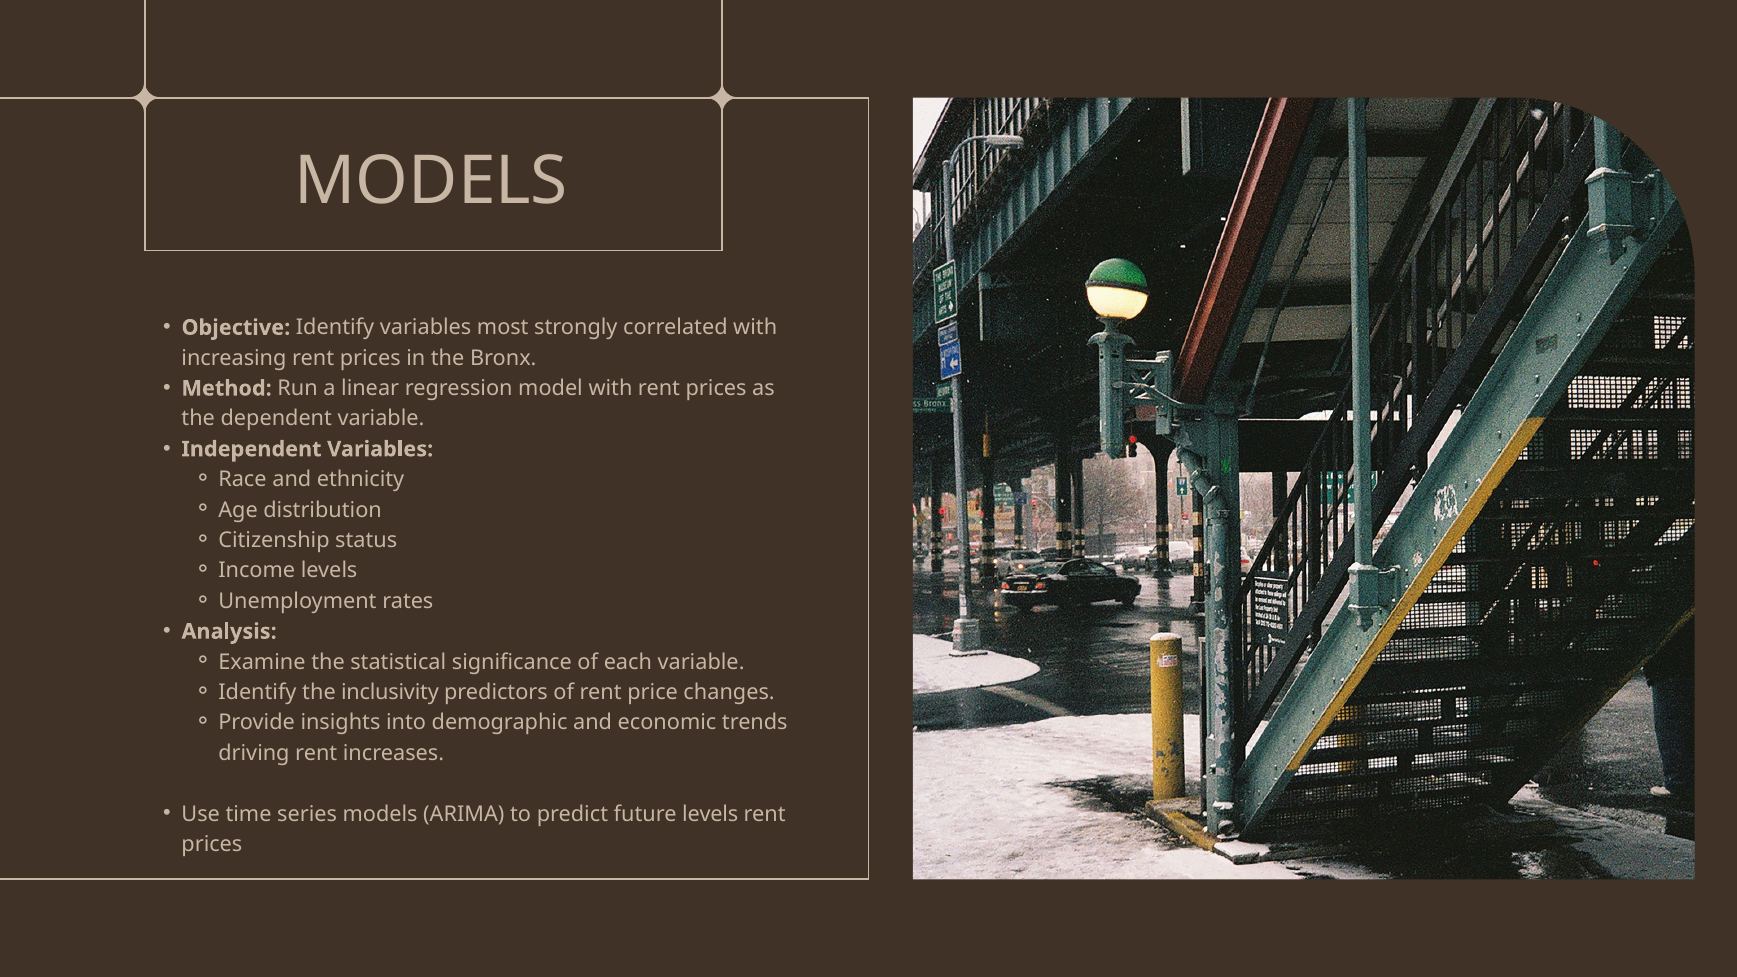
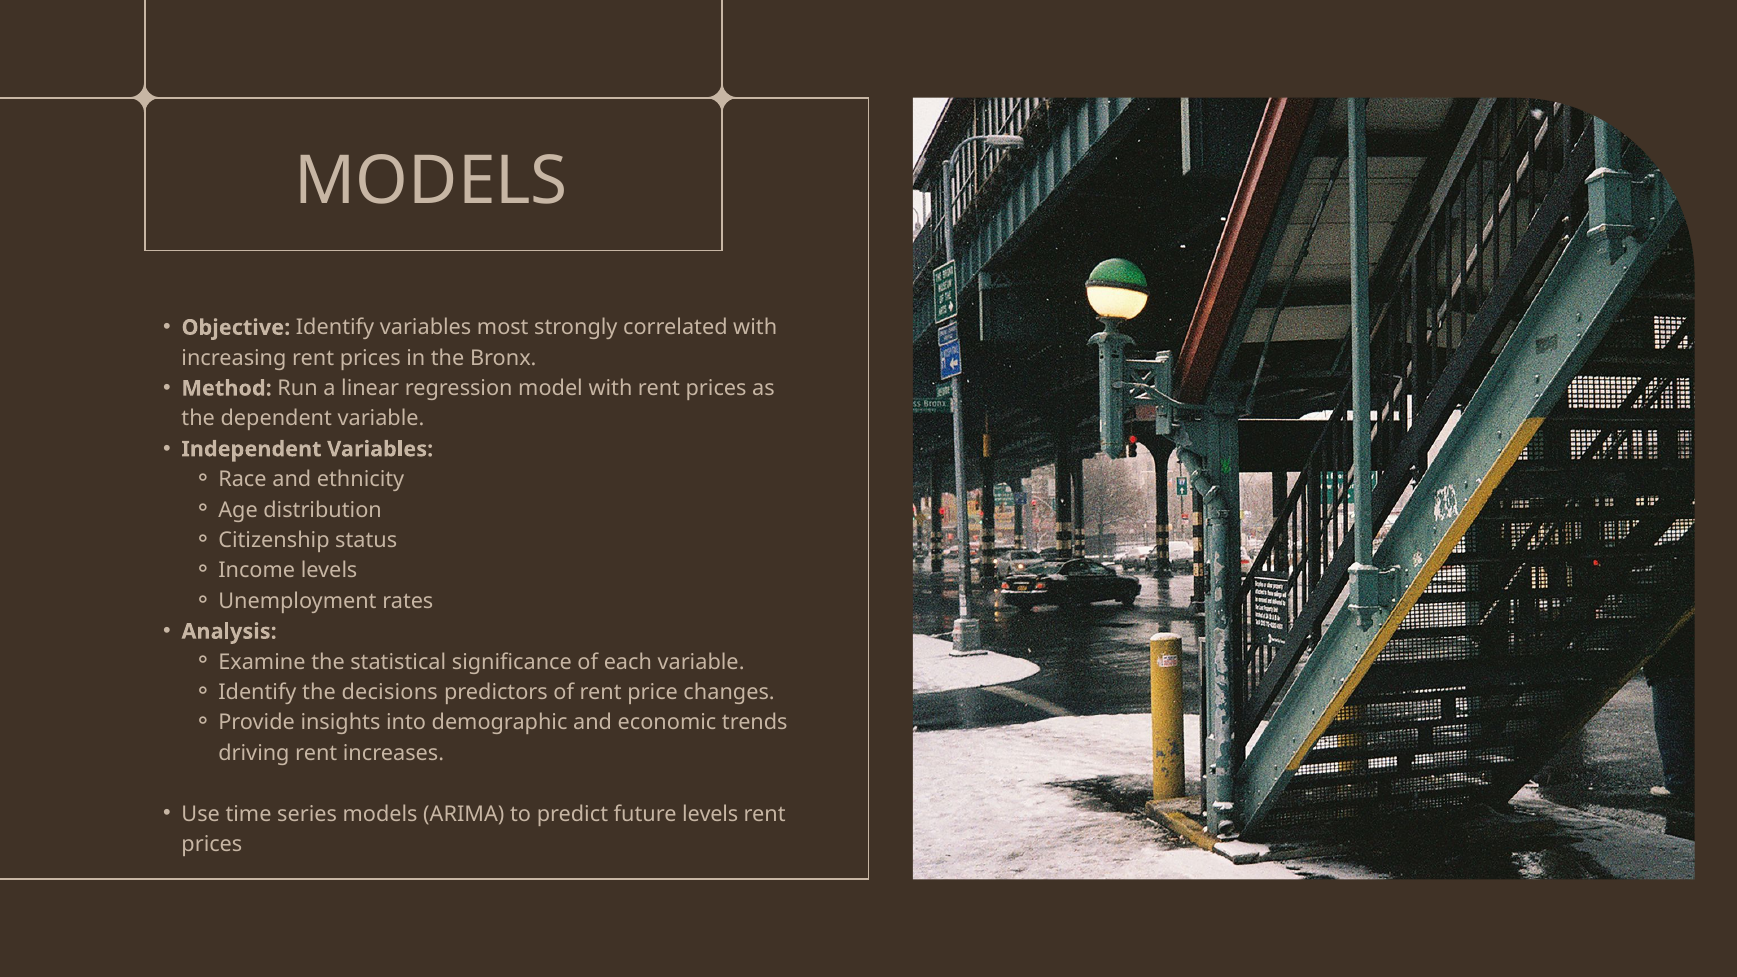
inclusivity: inclusivity -> decisions
